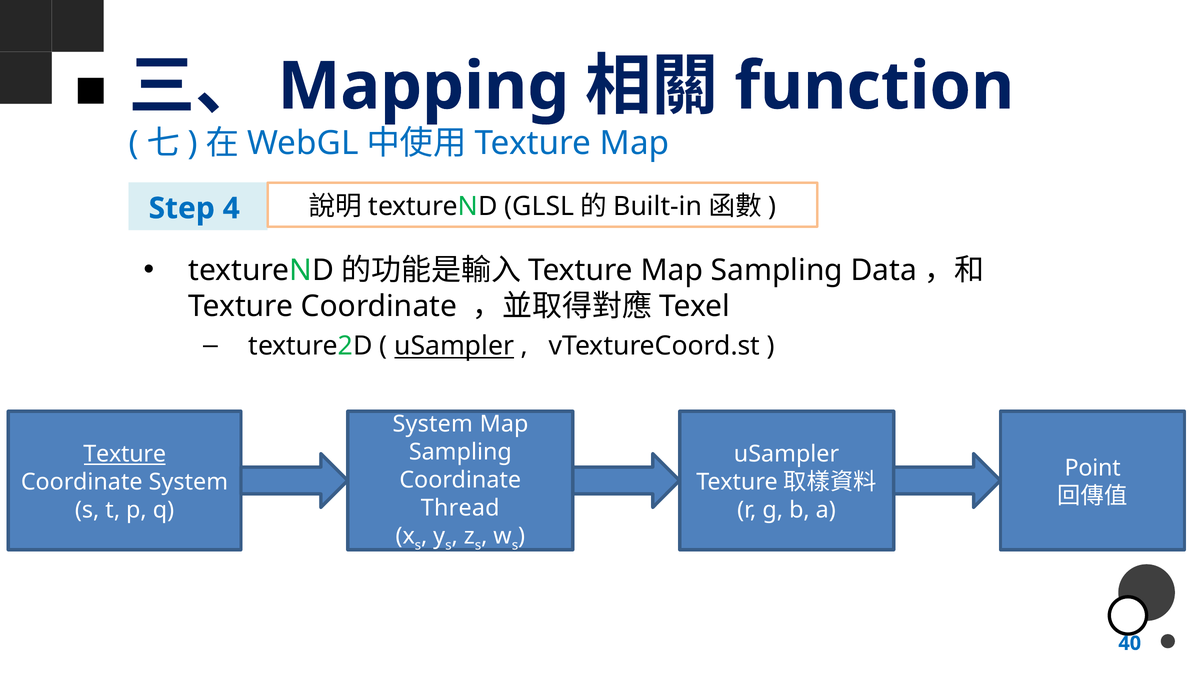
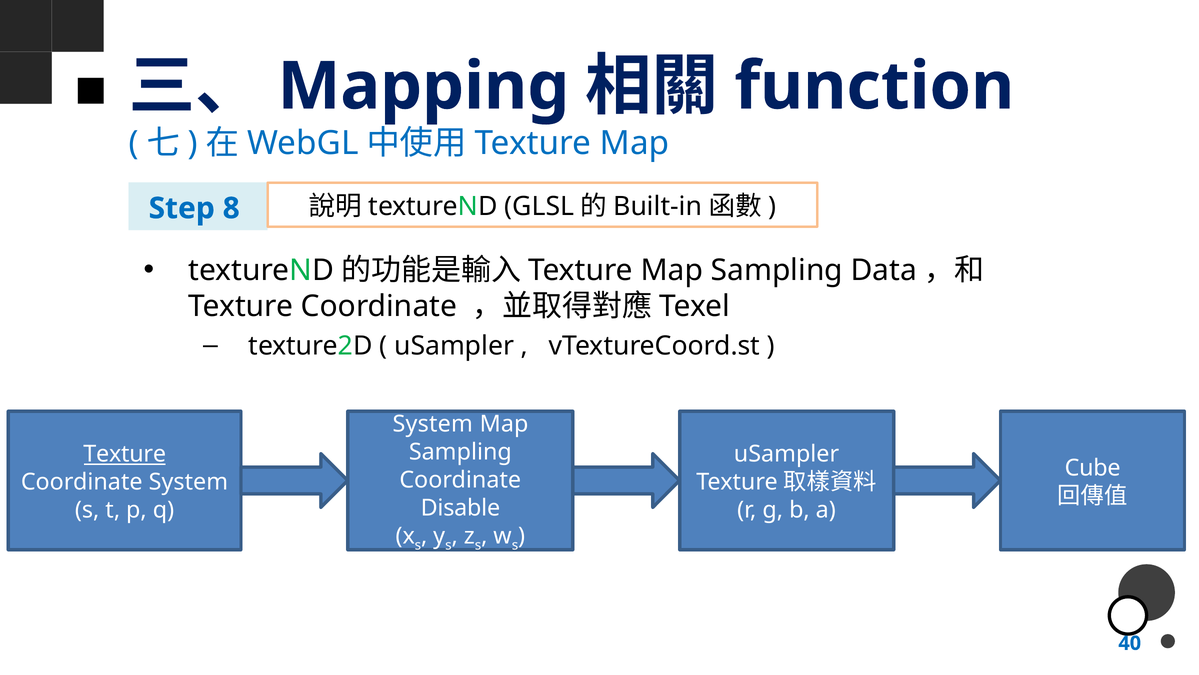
4: 4 -> 8
uSampler at (454, 346) underline: present -> none
Point: Point -> Cube
Thread: Thread -> Disable
